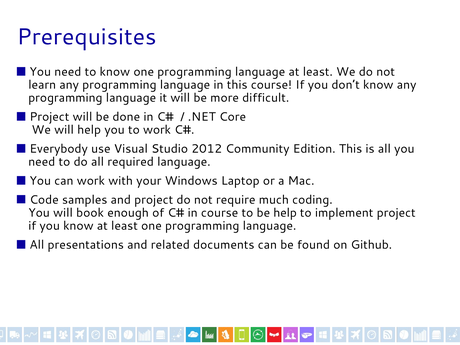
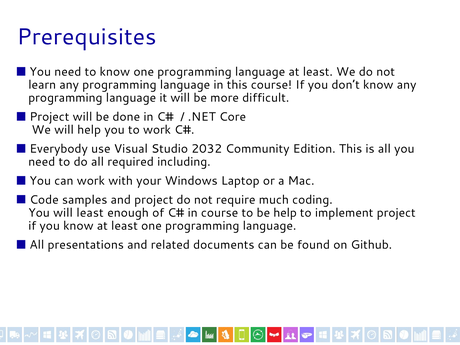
2012: 2012 -> 2032
required language: language -> including
will book: book -> least
